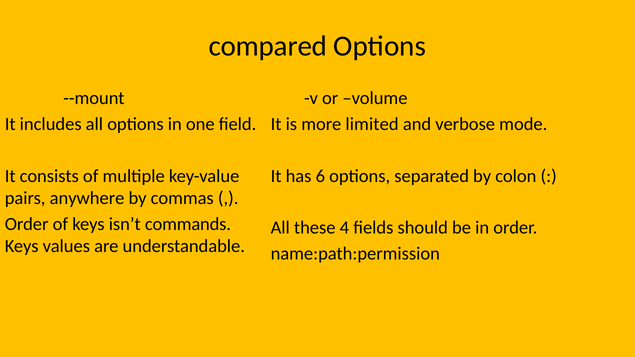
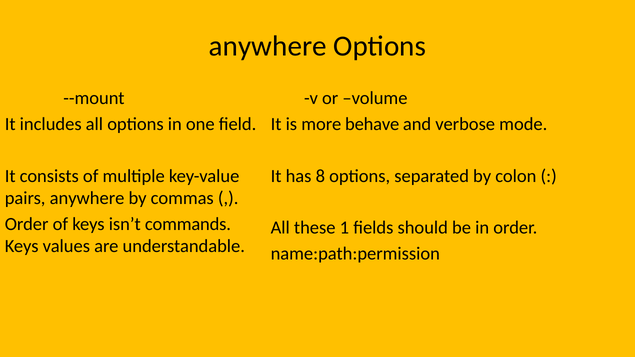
compared at (268, 46): compared -> anywhere
limited: limited -> behave
6: 6 -> 8
4: 4 -> 1
